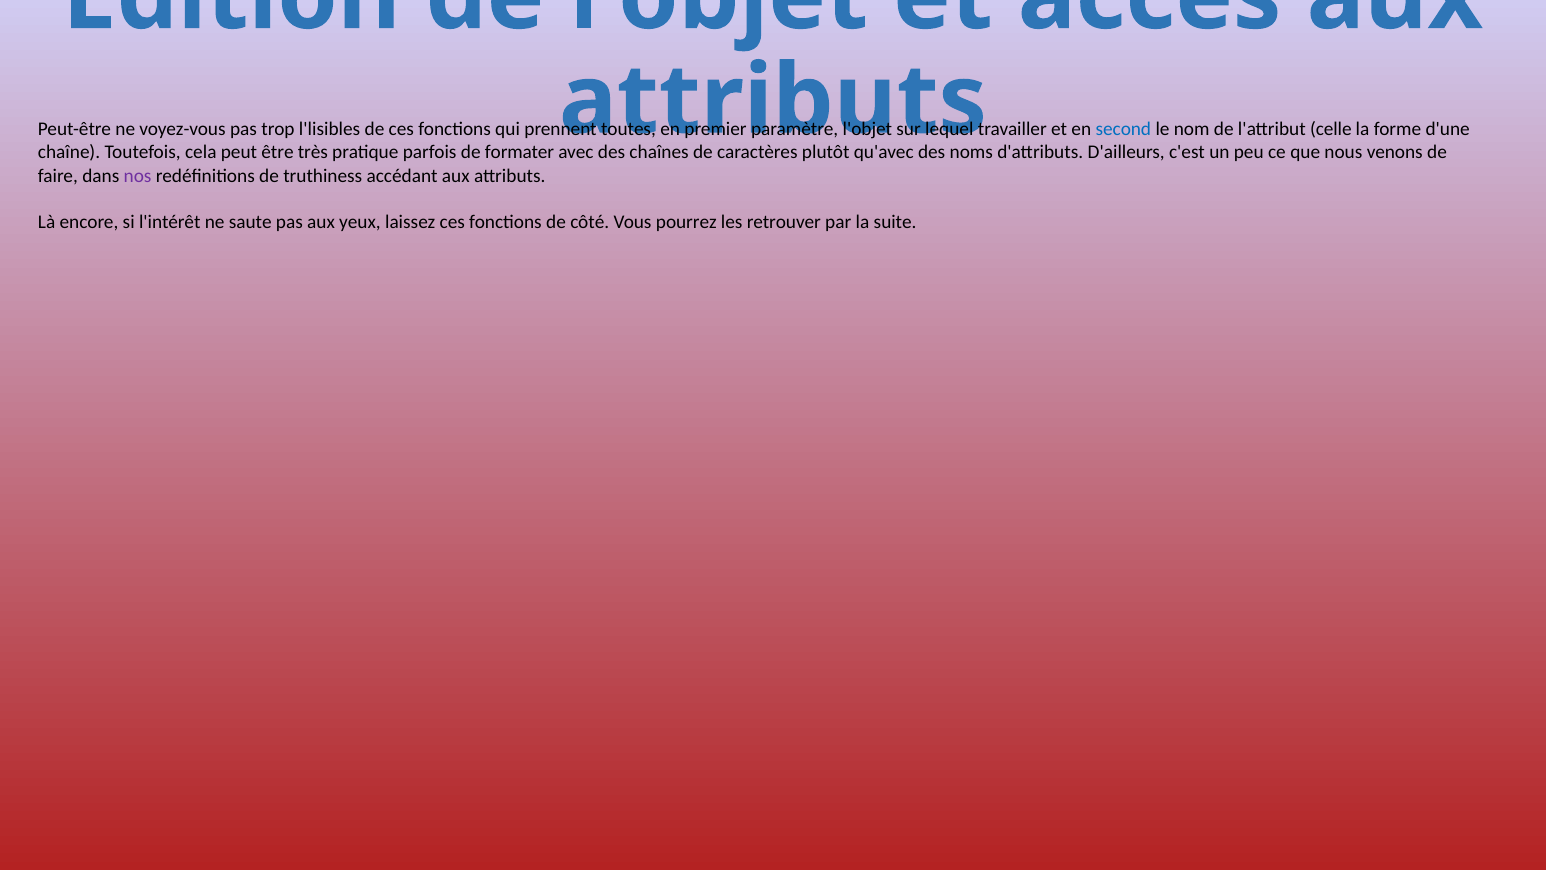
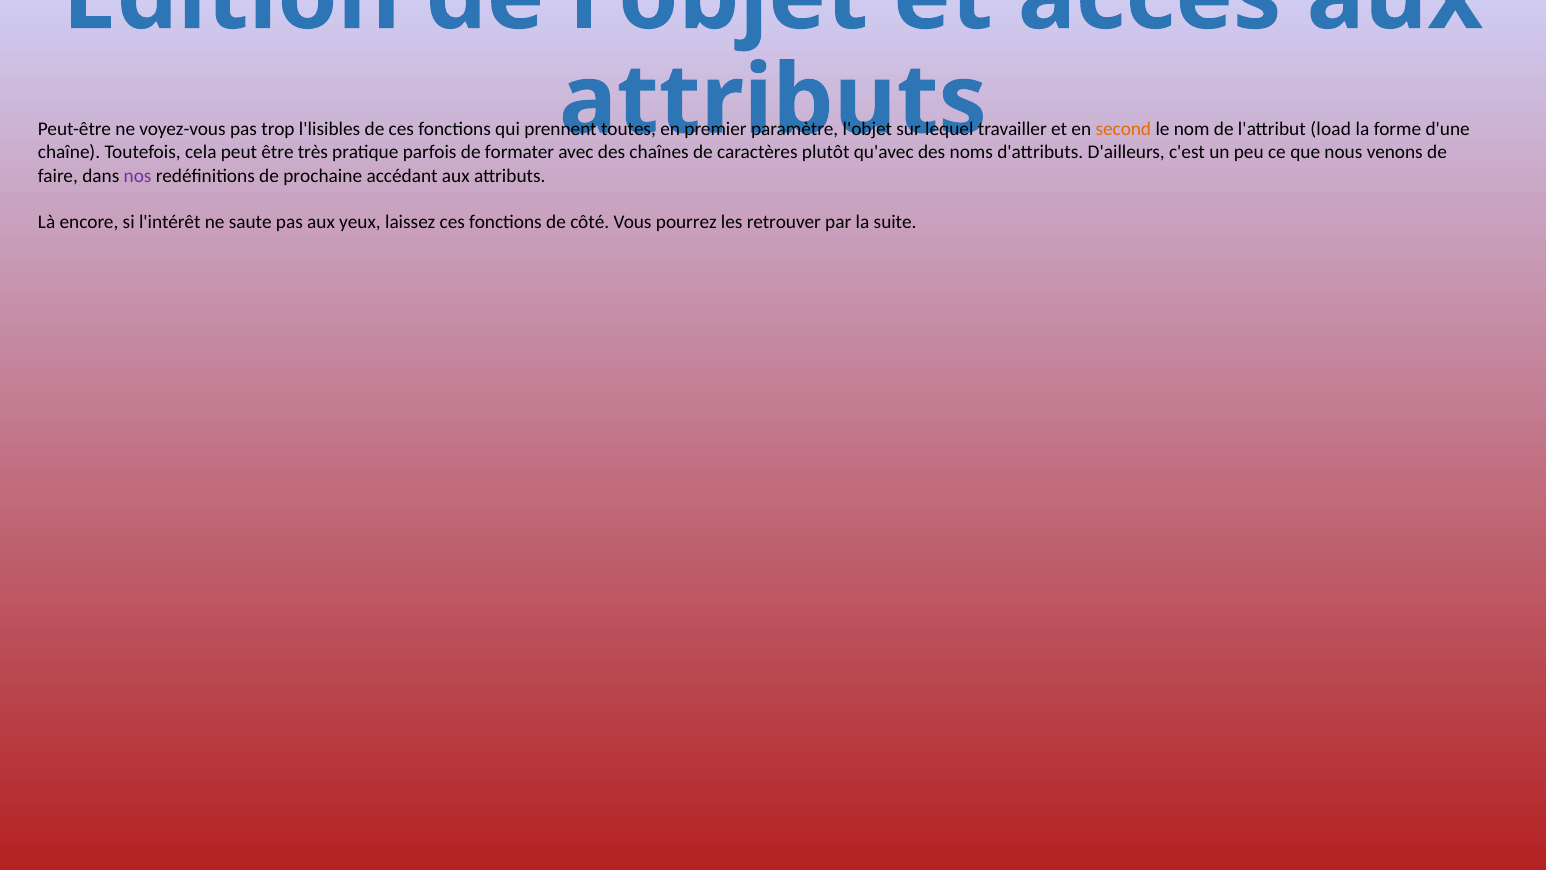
second colour: blue -> orange
celle: celle -> load
truthiness: truthiness -> prochaine
